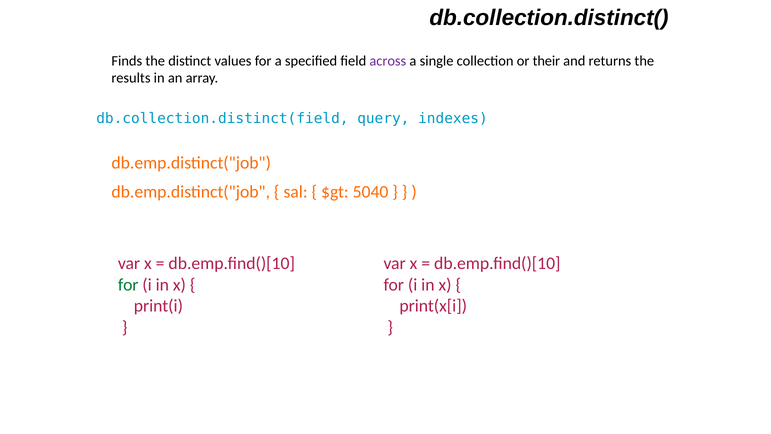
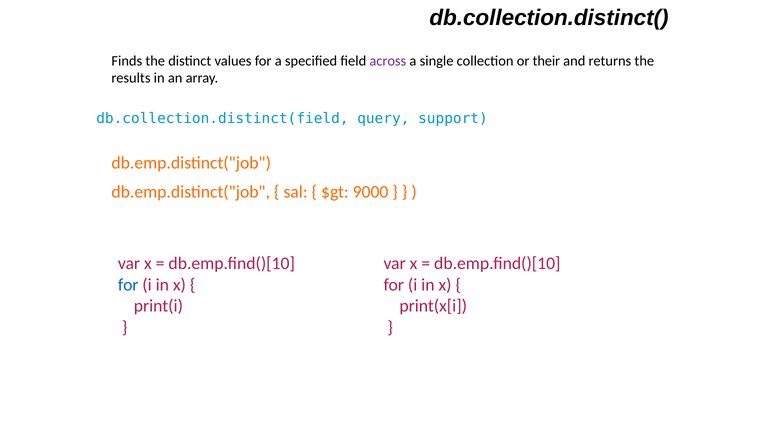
indexes: indexes -> support
5040: 5040 -> 9000
for at (128, 285) colour: green -> blue
